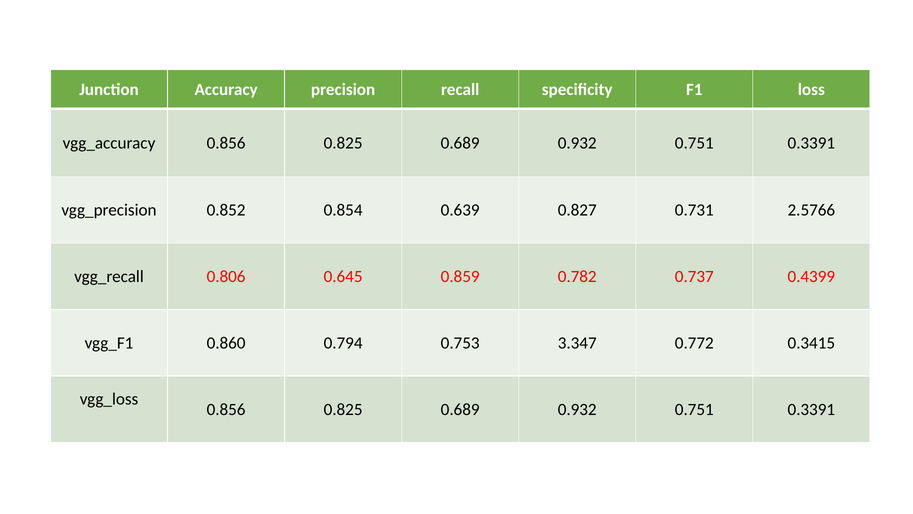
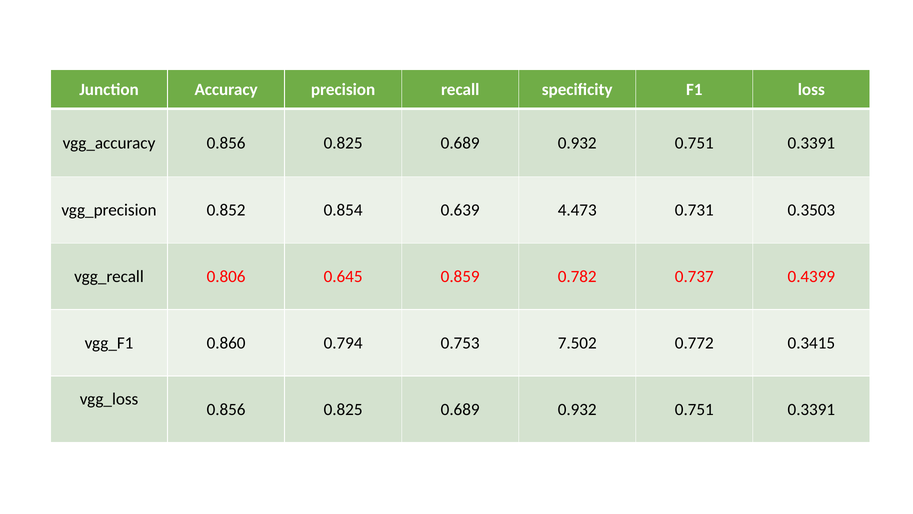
0.827: 0.827 -> 4.473
2.5766: 2.5766 -> 0.3503
3.347: 3.347 -> 7.502
